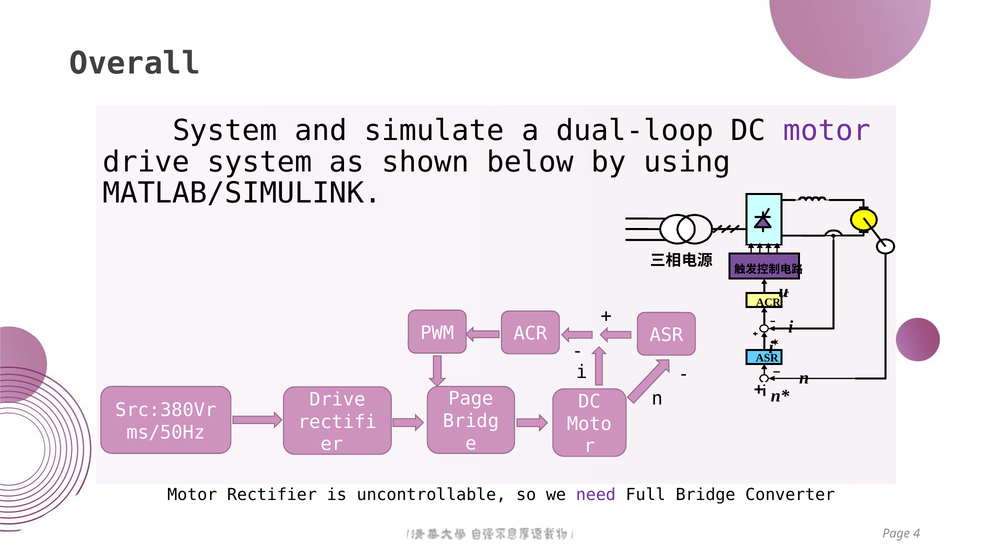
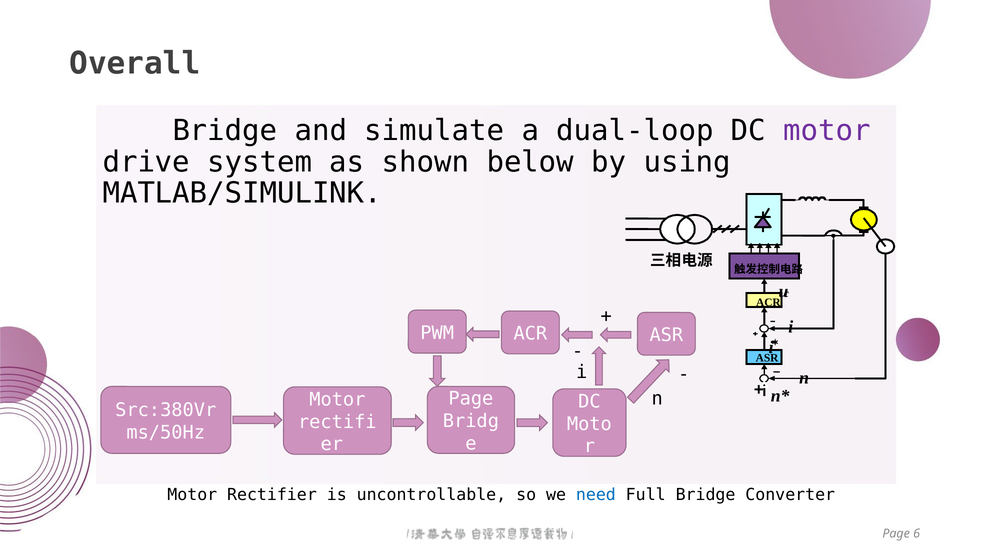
System at (225, 131): System -> Bridge
Drive at (337, 400): Drive -> Motor
need colour: purple -> blue
4: 4 -> 6
